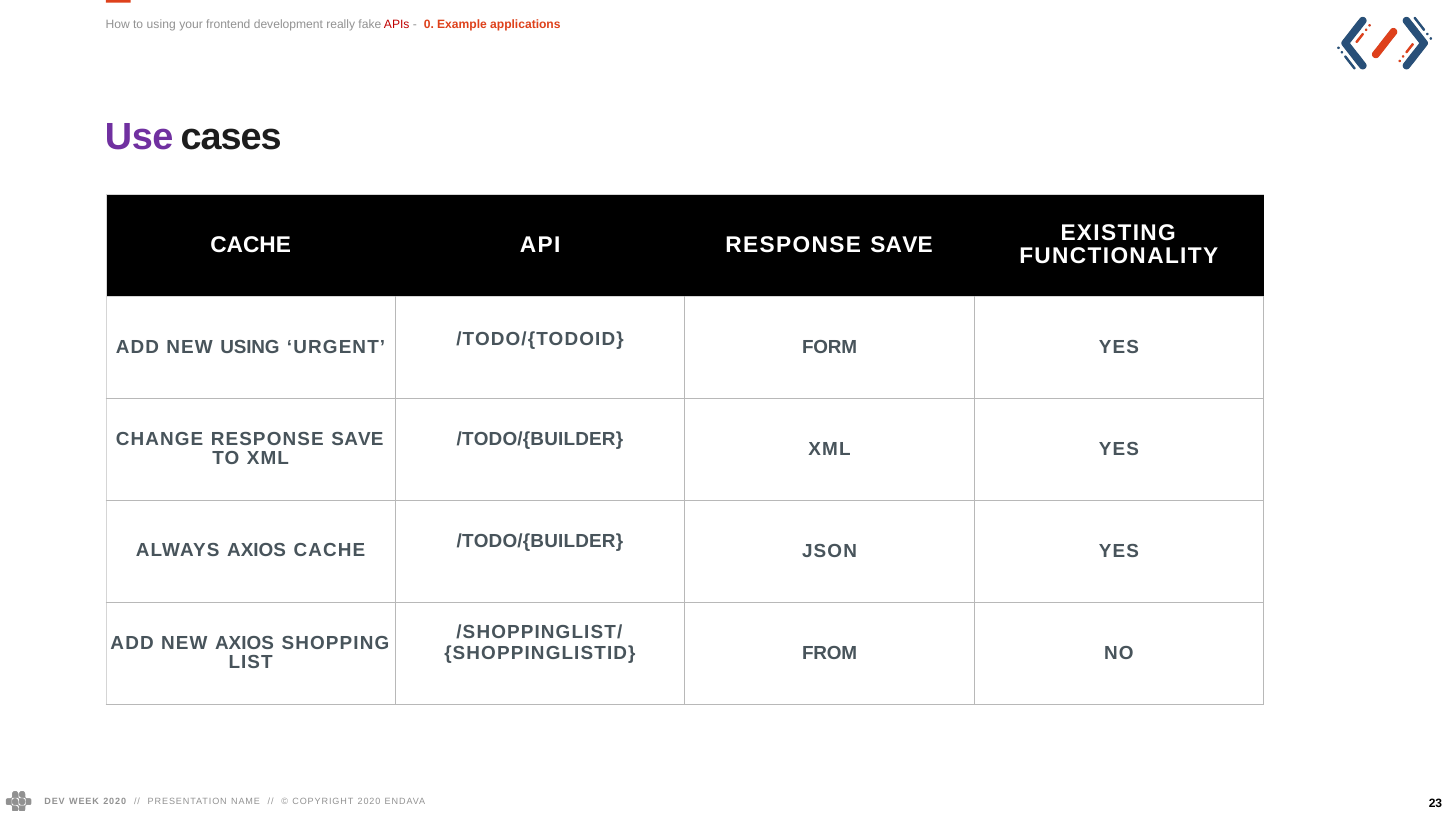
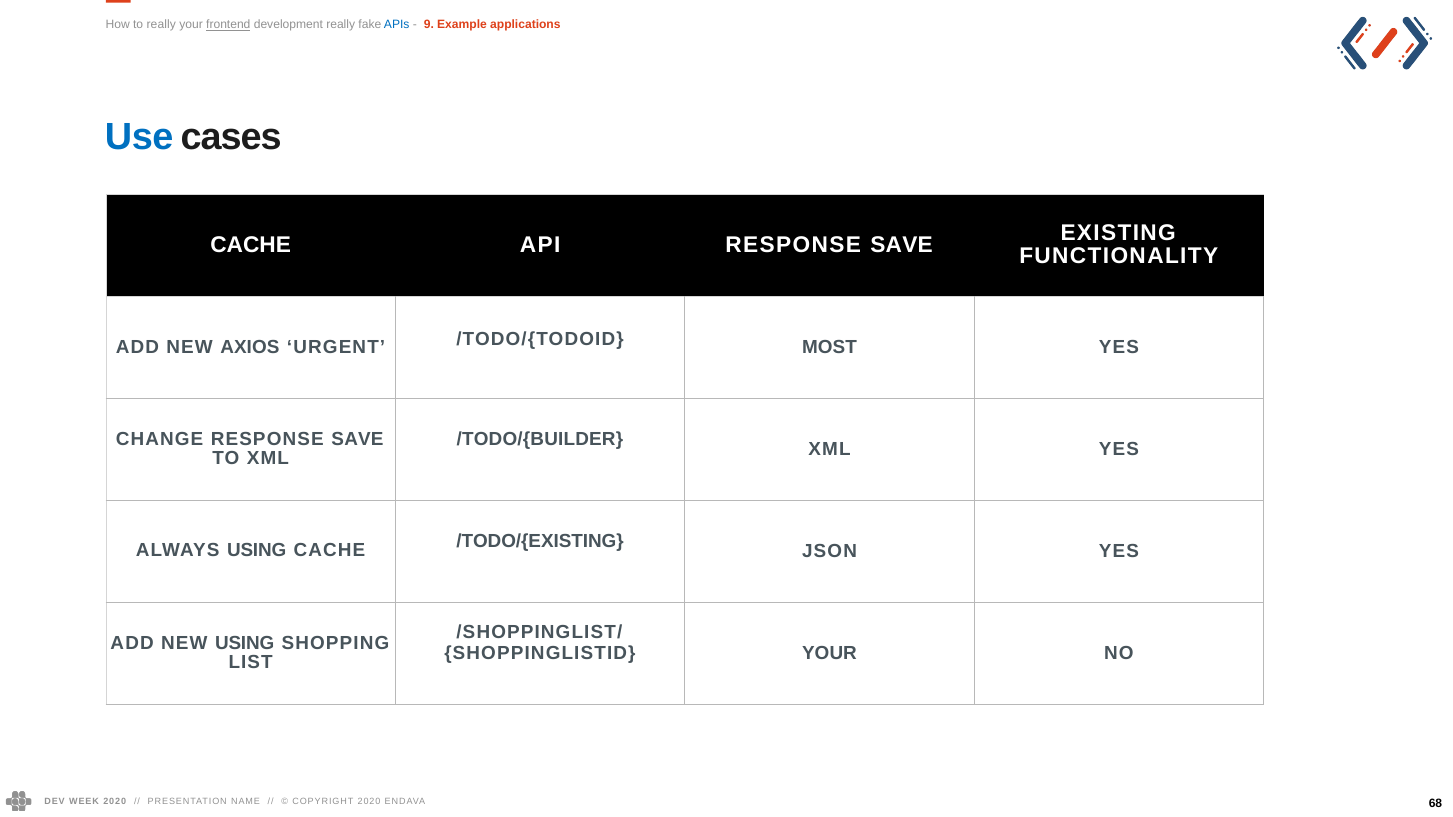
to using: using -> really
frontend underline: none -> present
APIs colour: red -> blue
0: 0 -> 9
Use colour: purple -> blue
NEW USING: USING -> AXIOS
FORM: FORM -> MOST
/TODO/{BUILDER at (540, 541): /TODO/{BUILDER -> /TODO/{EXISTING
ALWAYS AXIOS: AXIOS -> USING
NEW AXIOS: AXIOS -> USING
SHOPPINGLISTID FROM: FROM -> YOUR
23: 23 -> 68
